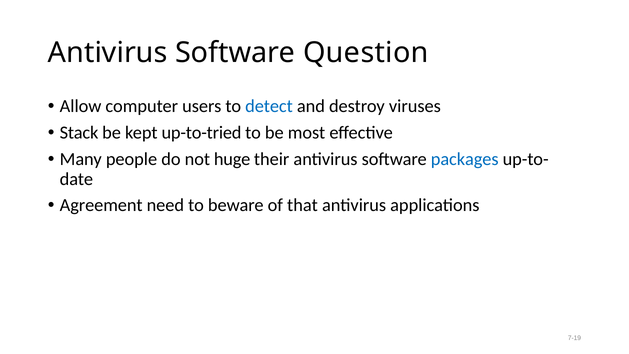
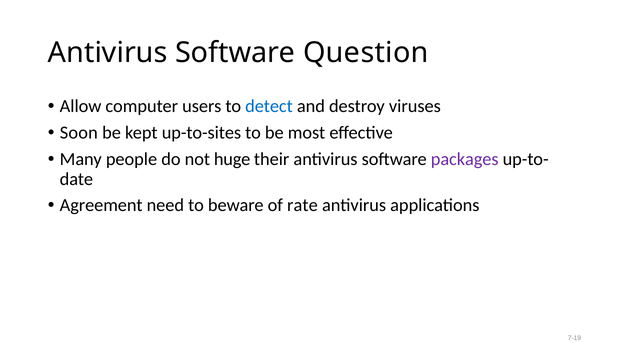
Stack: Stack -> Soon
up-to-tried: up-to-tried -> up-to-sites
packages colour: blue -> purple
that: that -> rate
